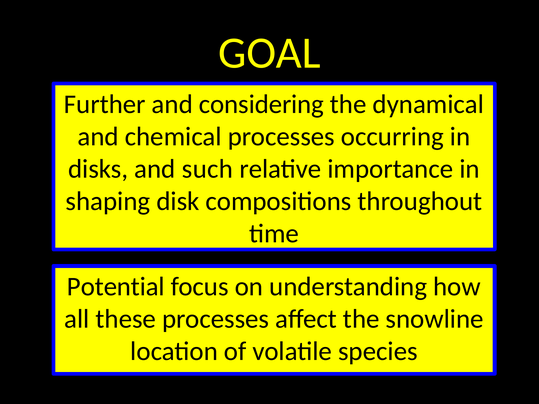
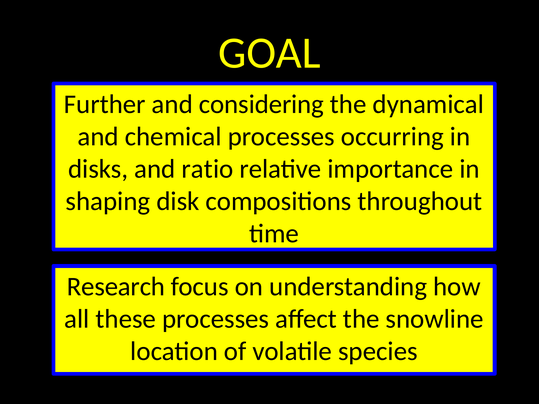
such: such -> ratio
Potential: Potential -> Research
